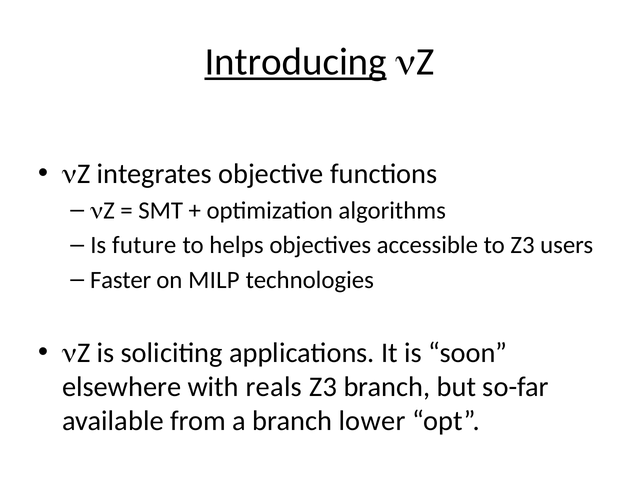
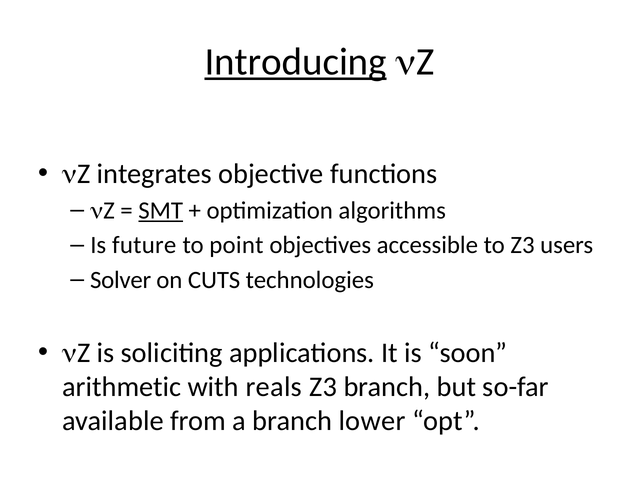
SMT underline: none -> present
helps: helps -> point
Faster: Faster -> Solver
MILP: MILP -> CUTS
elsewhere: elsewhere -> arithmetic
